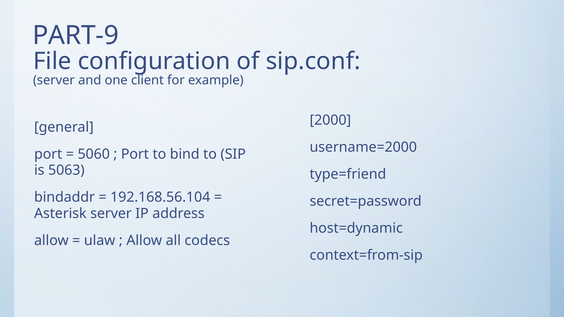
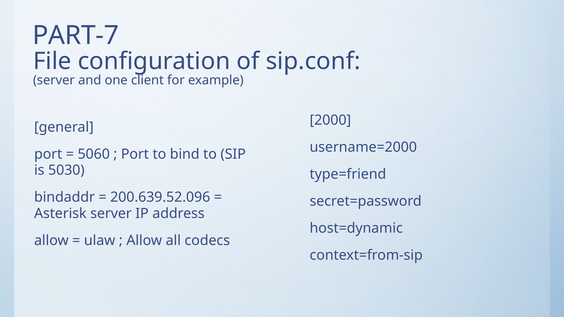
PART-9: PART-9 -> PART-7
5063: 5063 -> 5030
192.168.56.104: 192.168.56.104 -> 200.639.52.096
